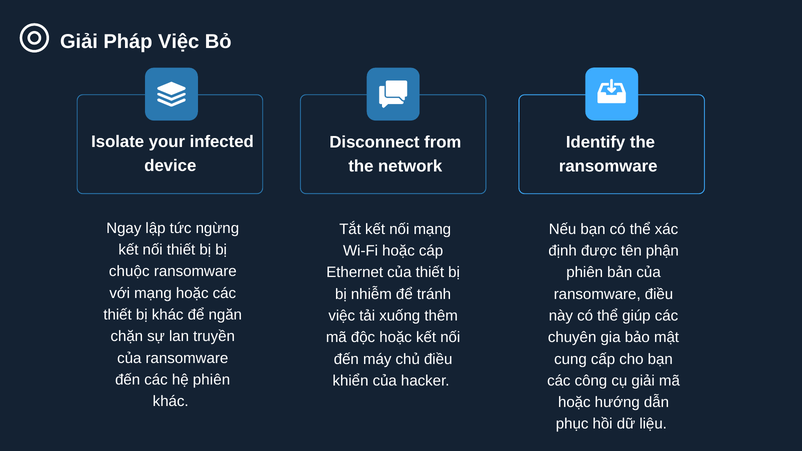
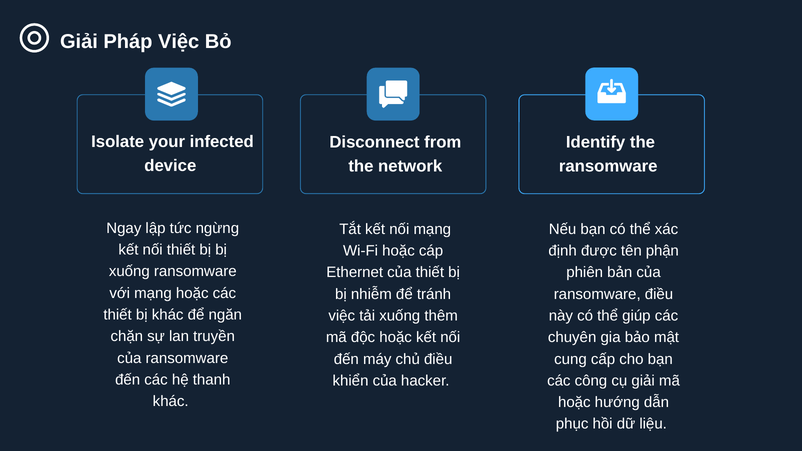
chuộc at (129, 272): chuộc -> xuống
hệ phiên: phiên -> thanh
